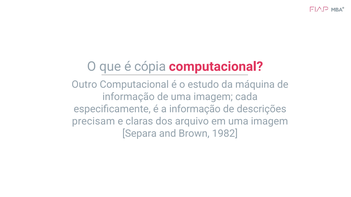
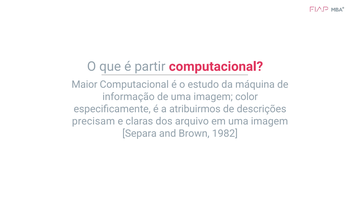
cópia: cópia -> partir
Outro: Outro -> Maior
cada: cada -> color
a informação: informação -> atribuirmos
